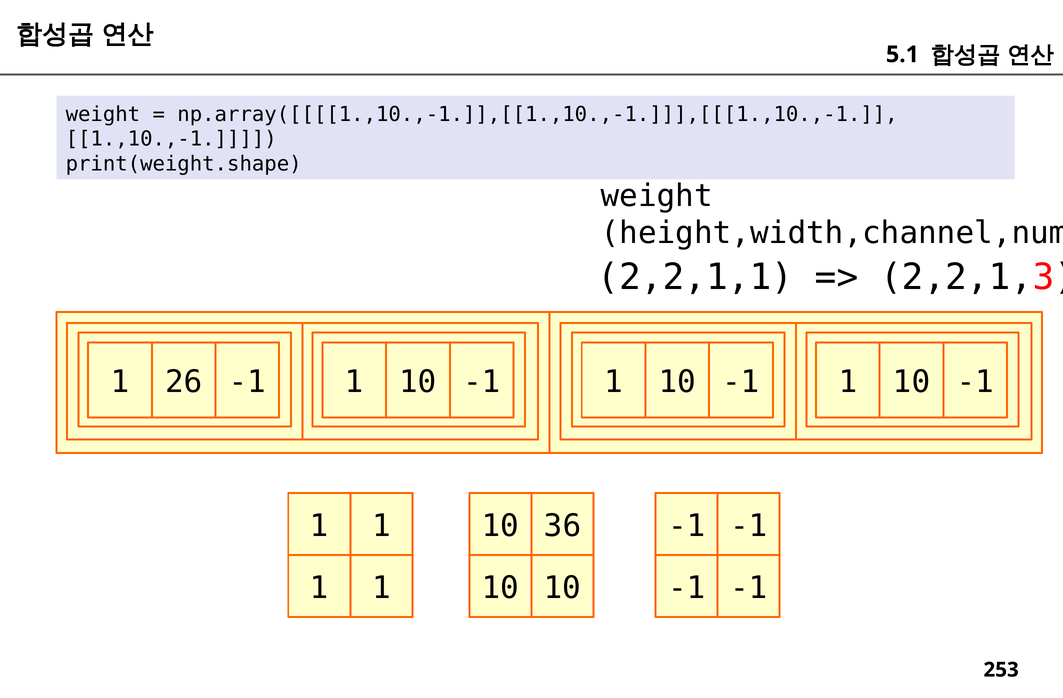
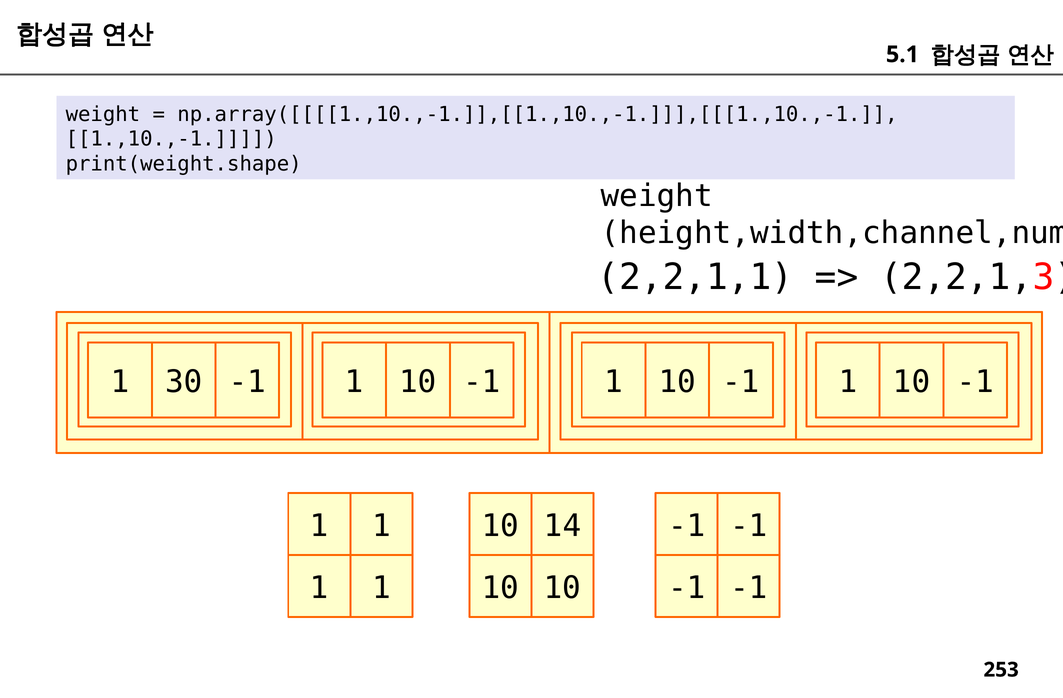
26: 26 -> 30
36: 36 -> 14
